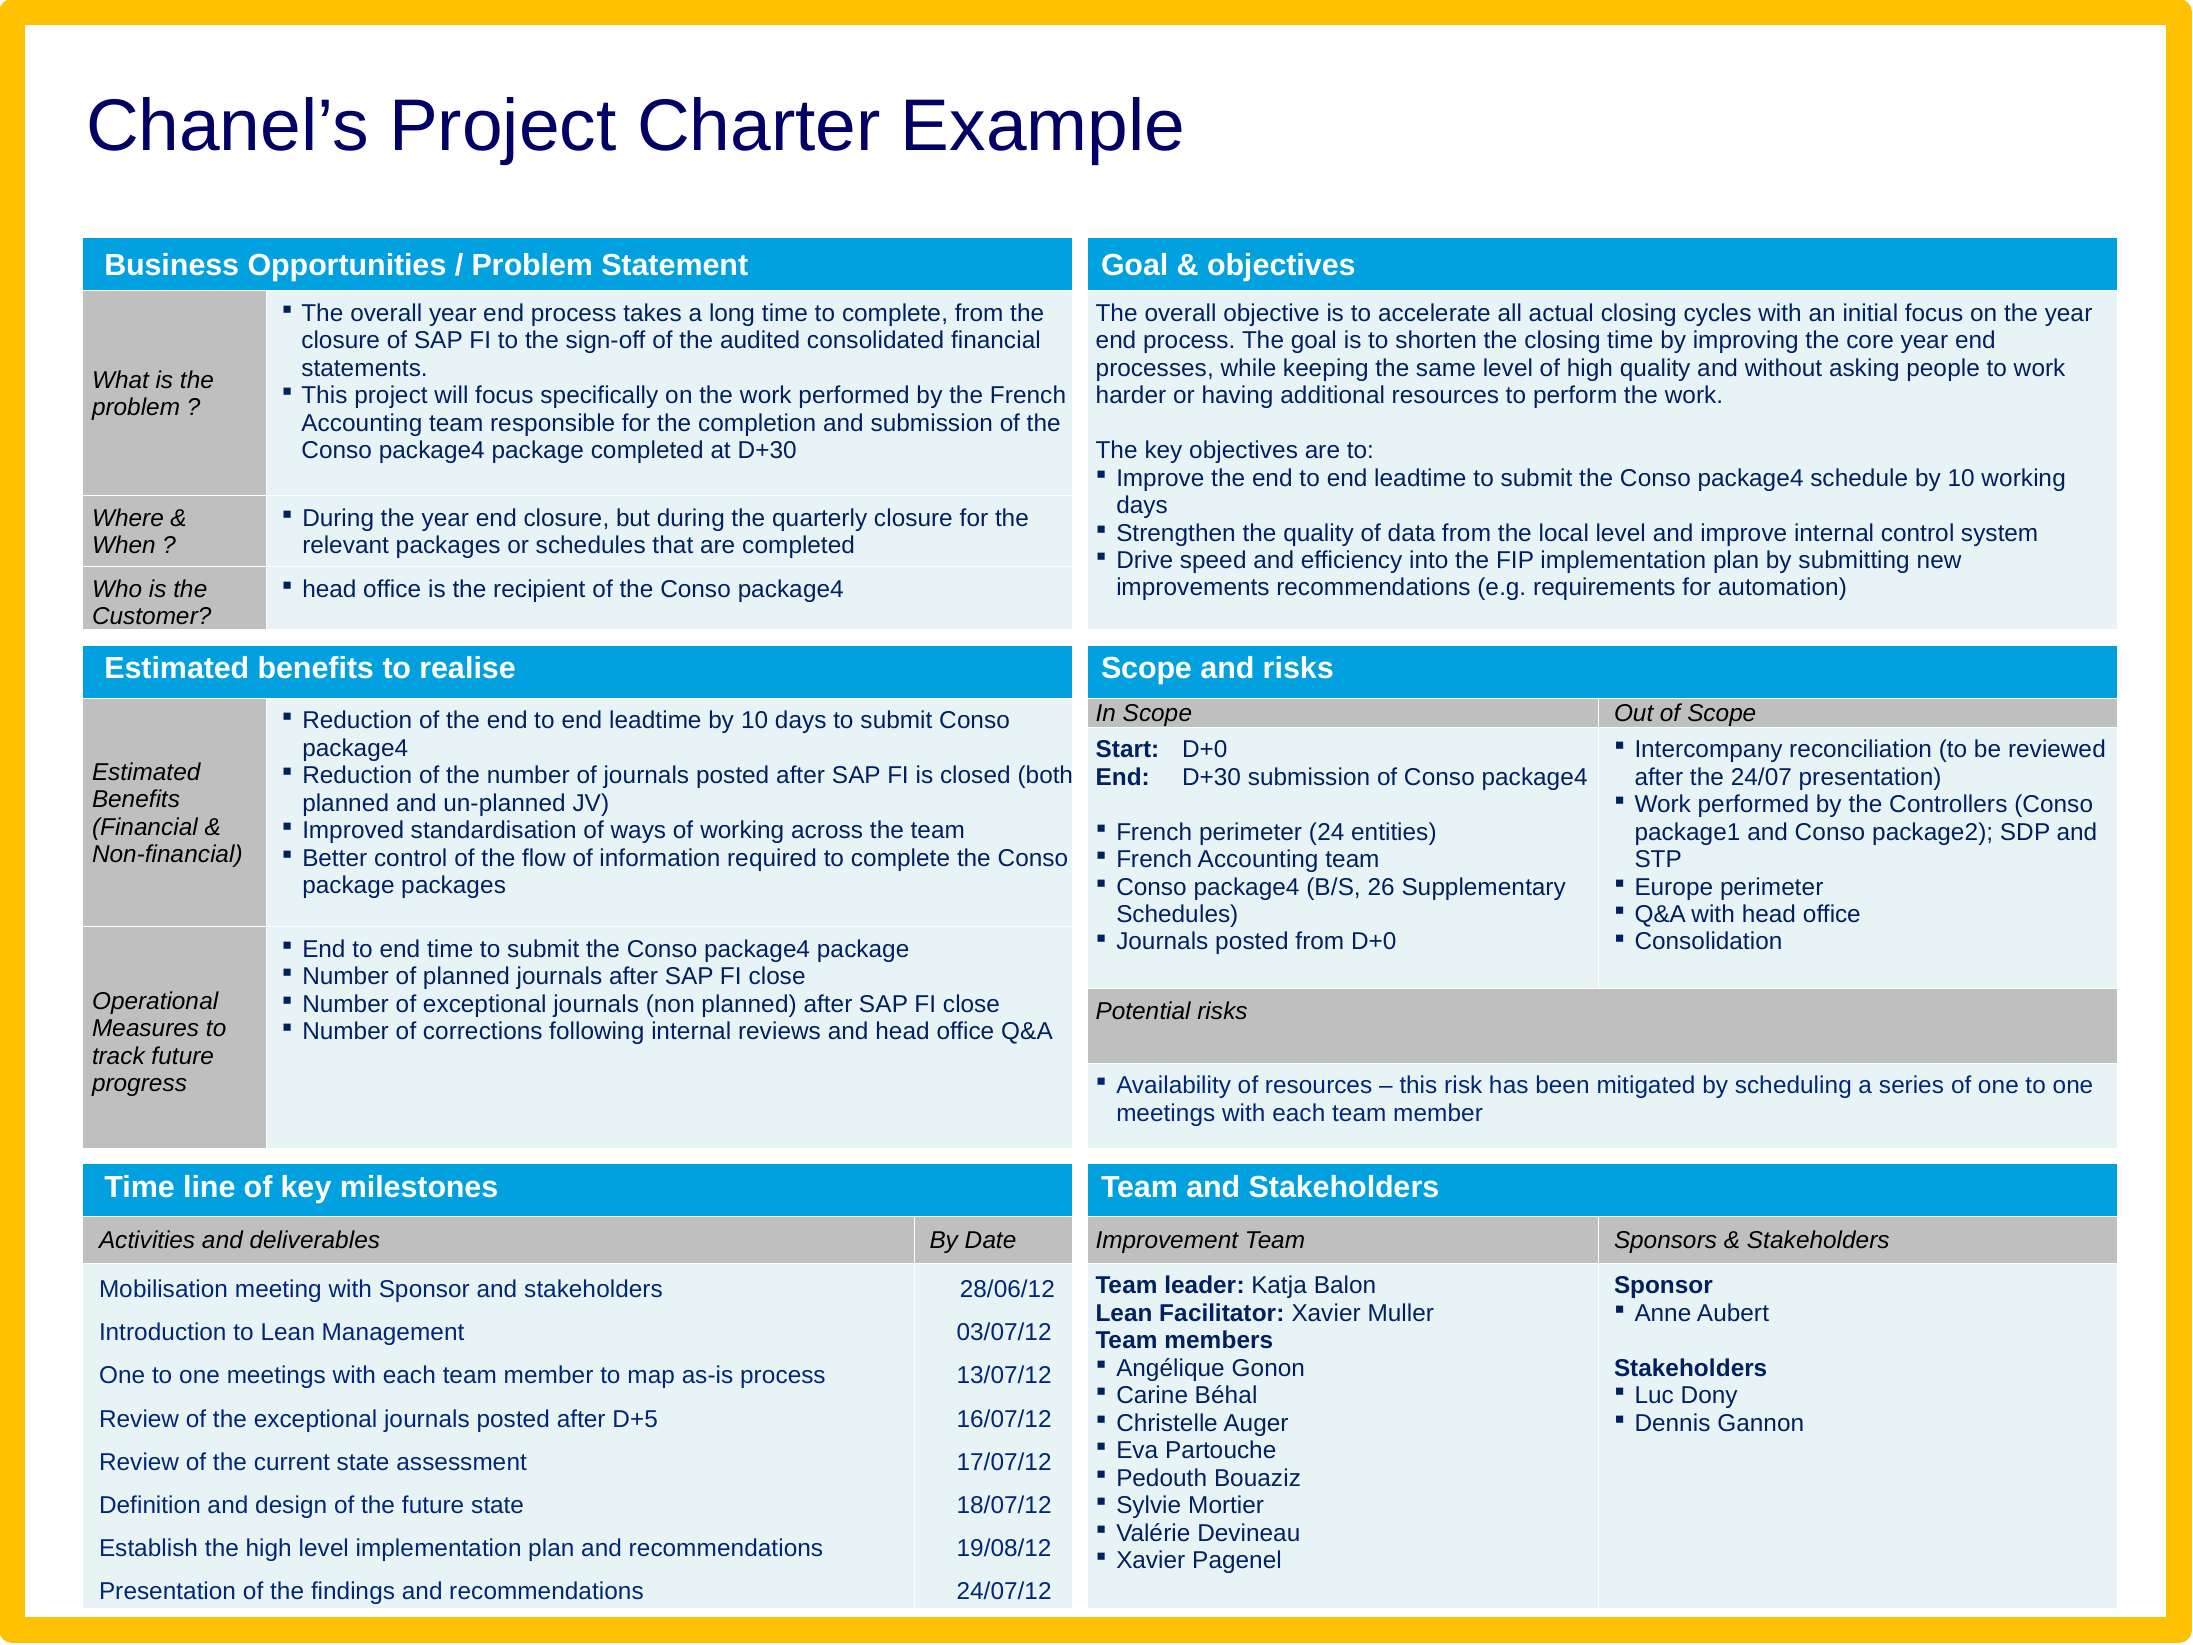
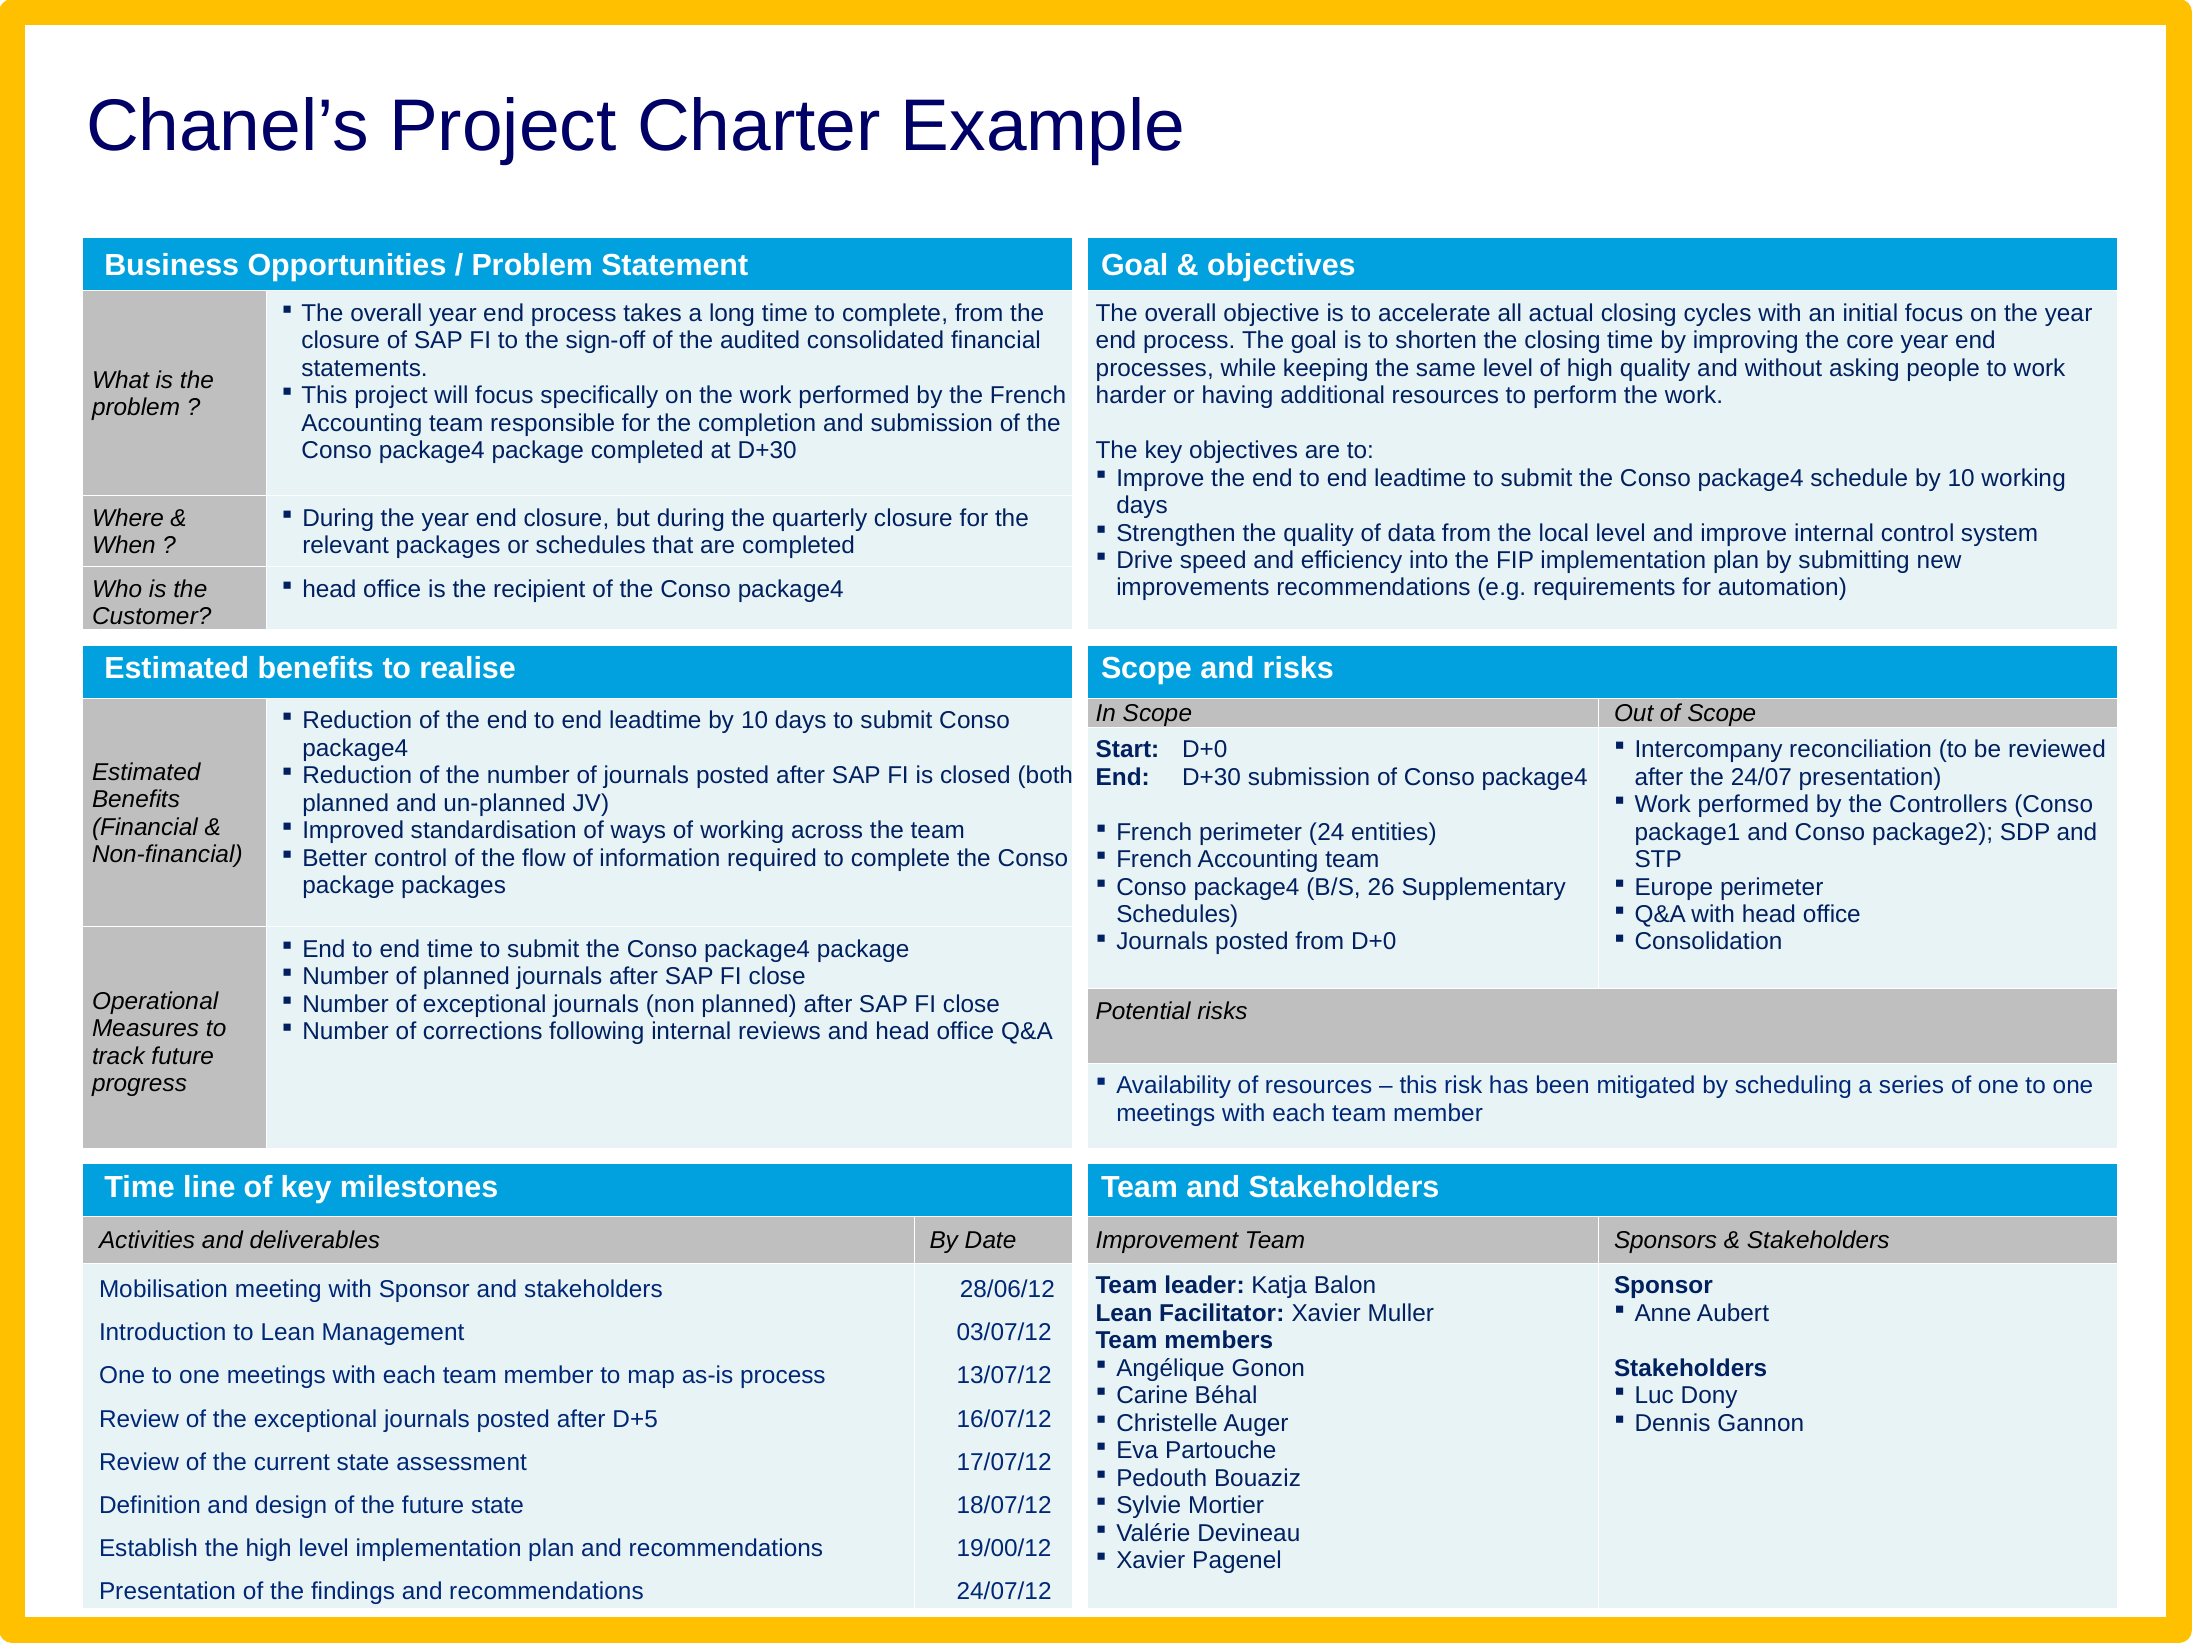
19/08/12: 19/08/12 -> 19/00/12
